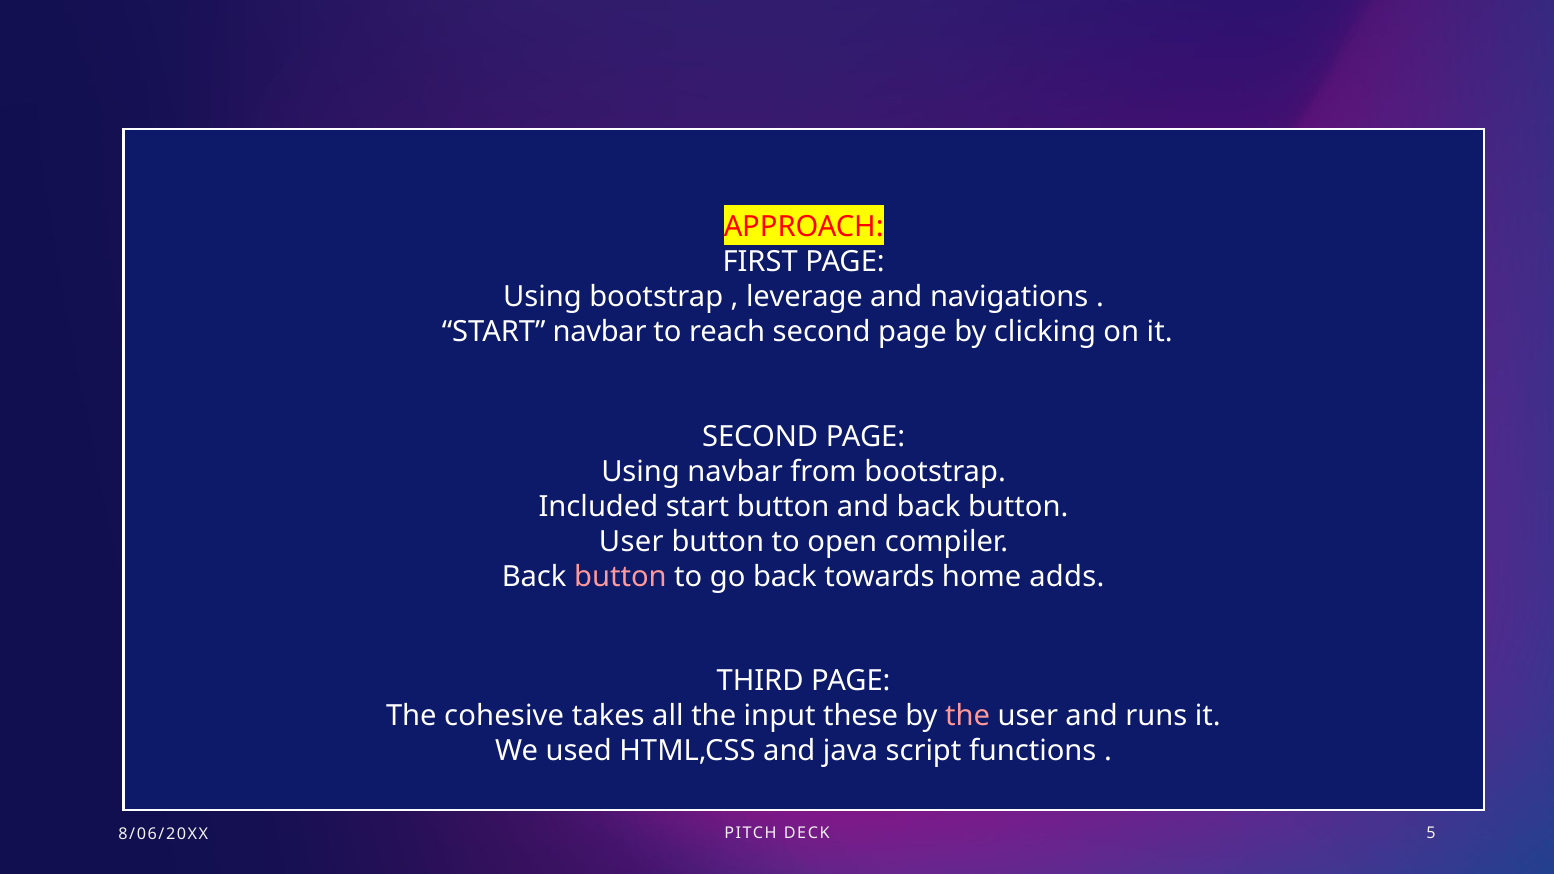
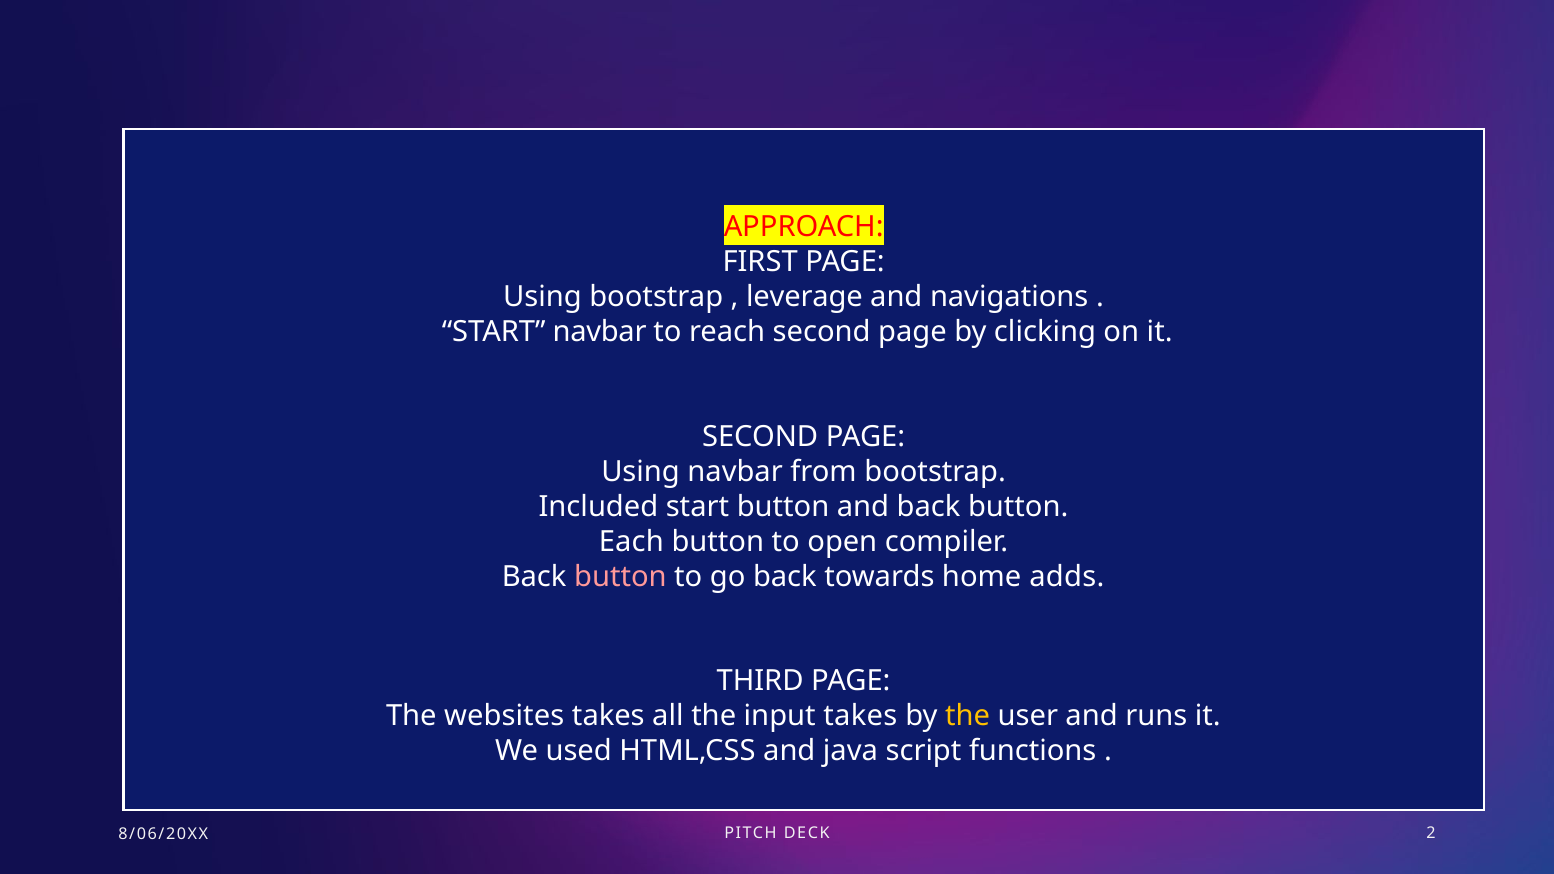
User at (631, 542): User -> Each
cohesive: cohesive -> websites
input these: these -> takes
the at (968, 716) colour: pink -> yellow
5: 5 -> 2
